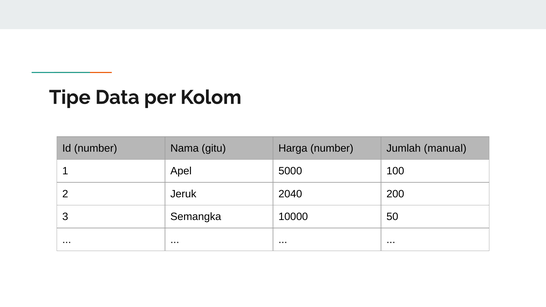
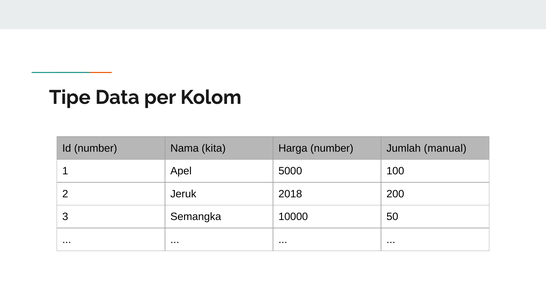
gitu: gitu -> kita
2040: 2040 -> 2018
